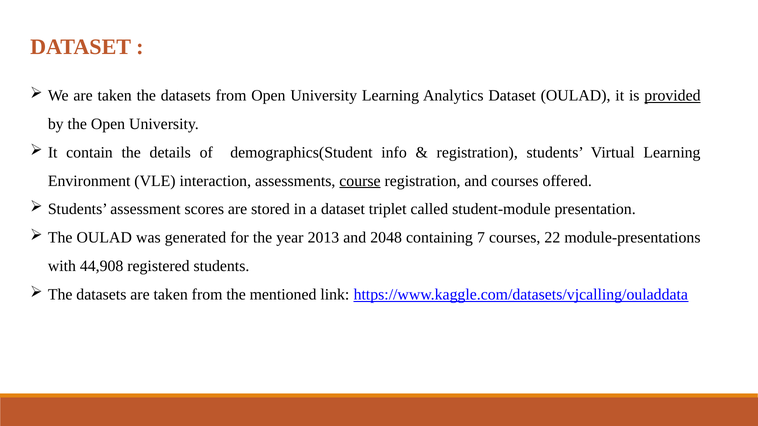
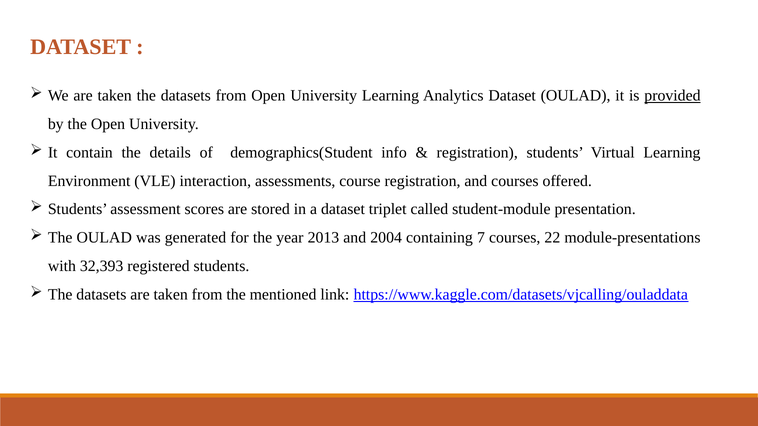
course underline: present -> none
2048: 2048 -> 2004
44,908: 44,908 -> 32,393
